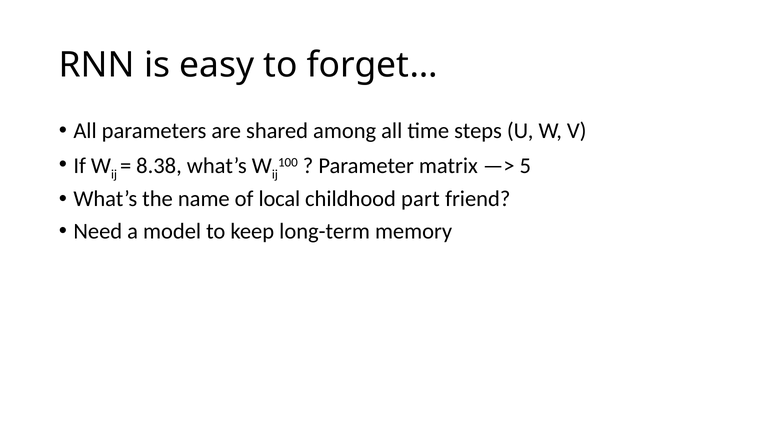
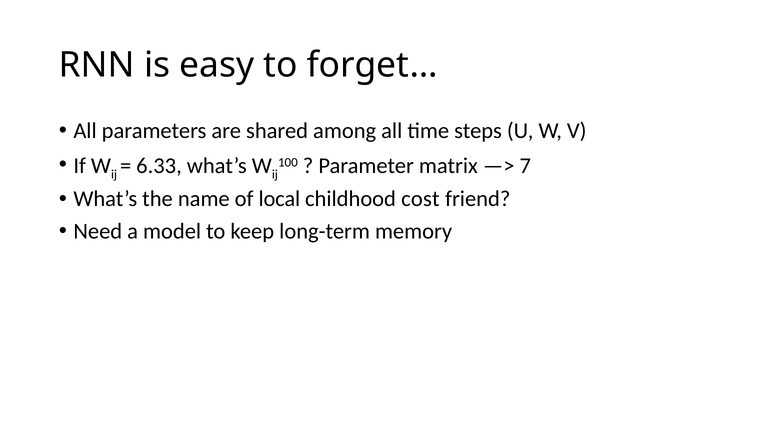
8.38: 8.38 -> 6.33
5: 5 -> 7
part: part -> cost
